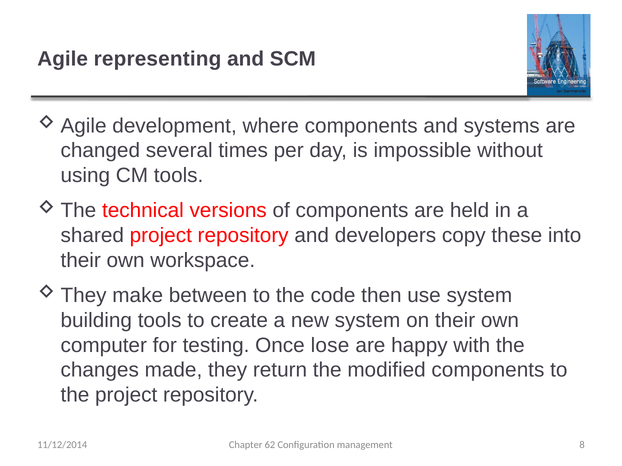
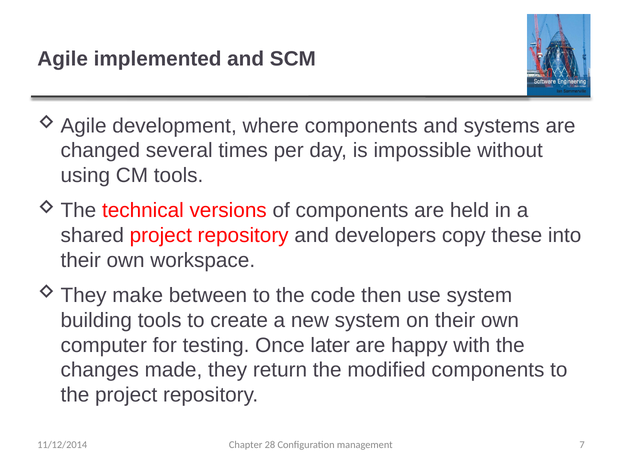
representing: representing -> implemented
lose: lose -> later
62: 62 -> 28
8: 8 -> 7
